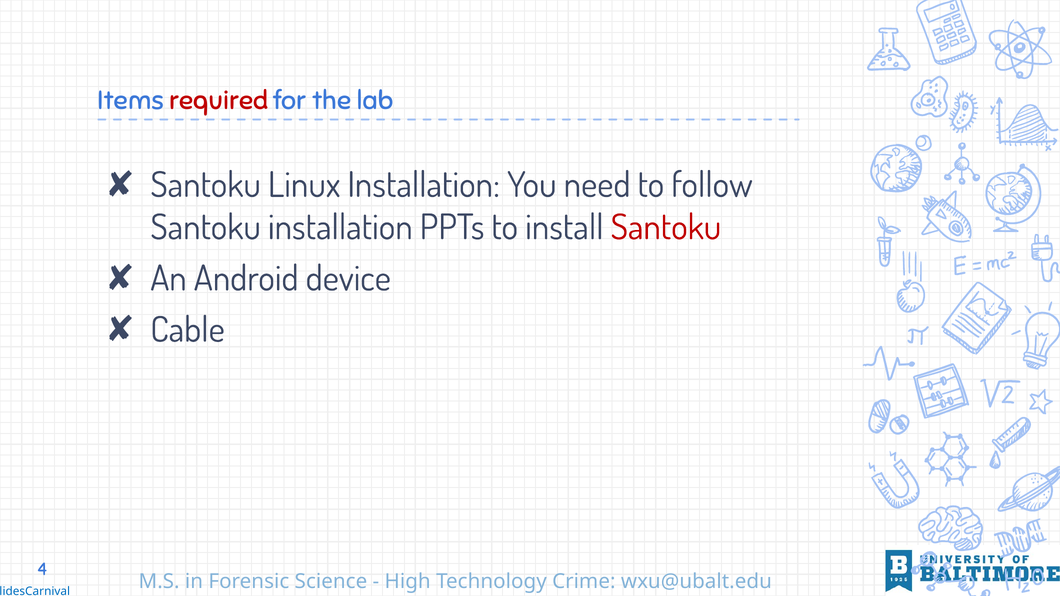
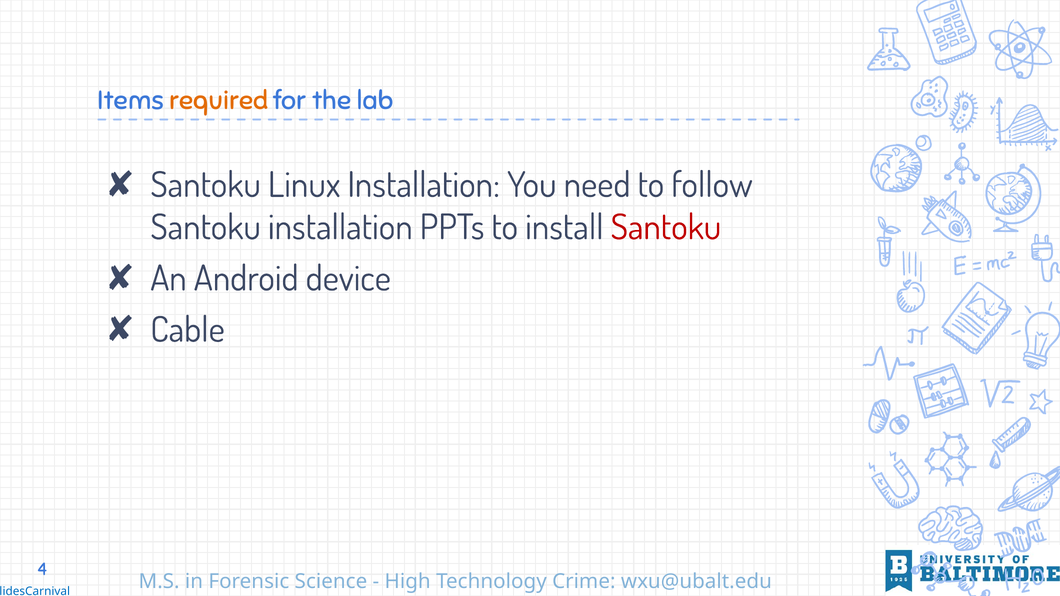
required colour: red -> orange
